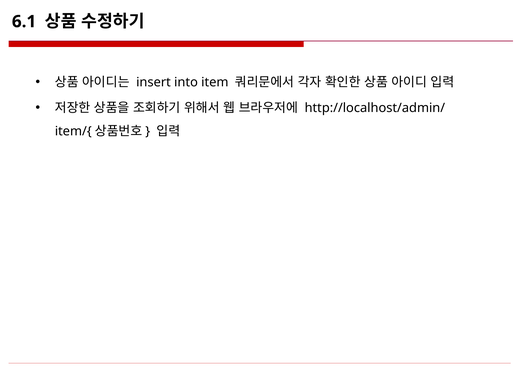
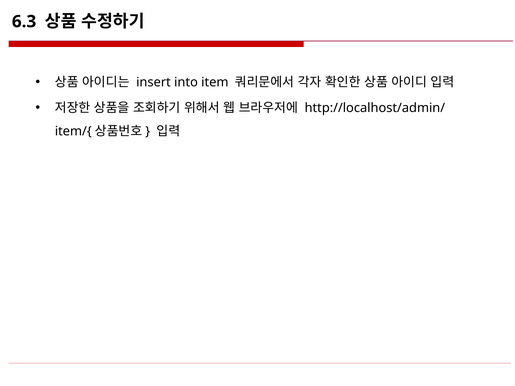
6.1: 6.1 -> 6.3
